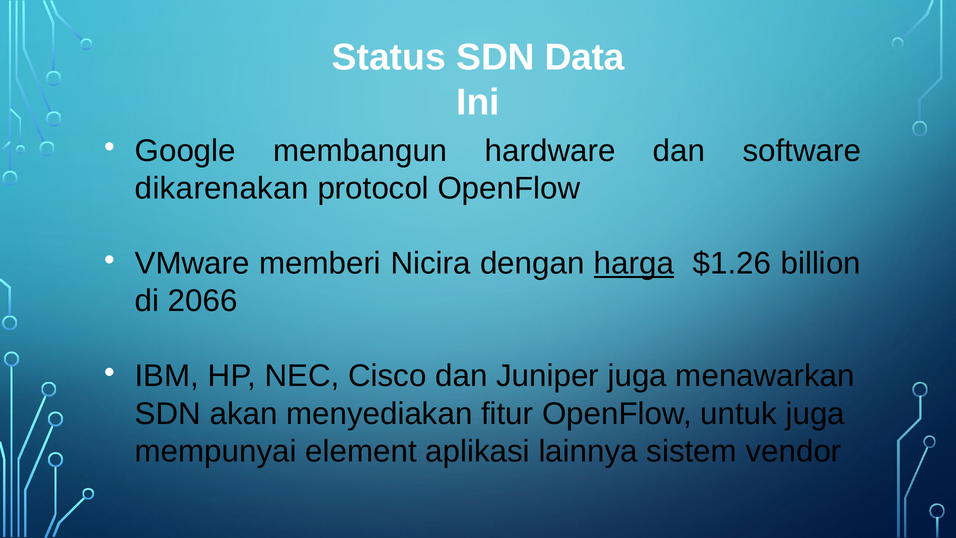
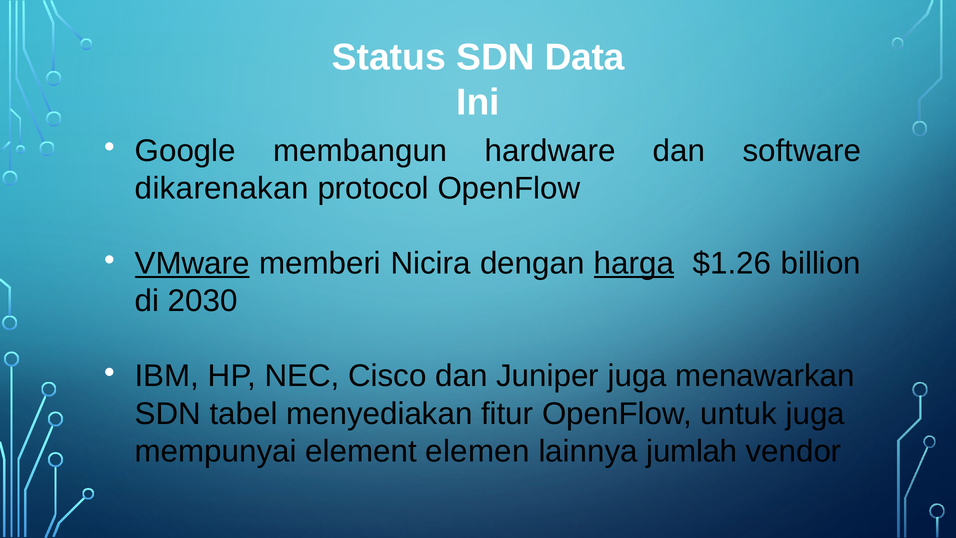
VMware underline: none -> present
2066: 2066 -> 2030
akan: akan -> tabel
aplikasi: aplikasi -> elemen
sistem: sistem -> jumlah
